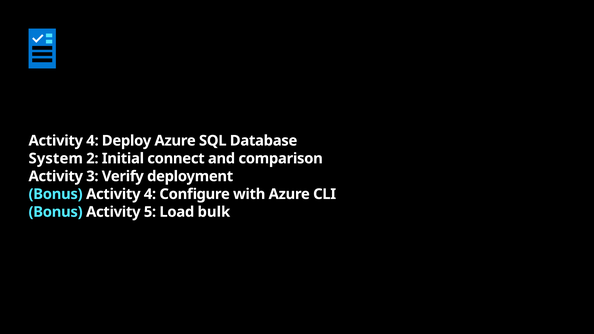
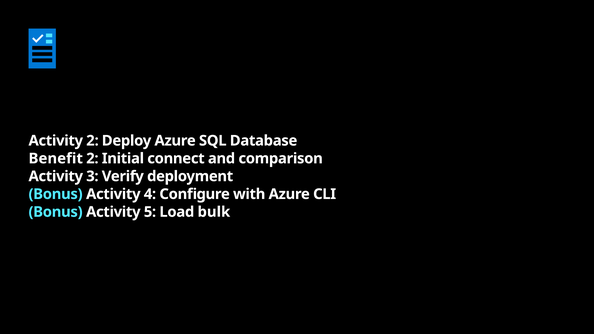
4 at (92, 141): 4 -> 2
System: System -> Benefit
